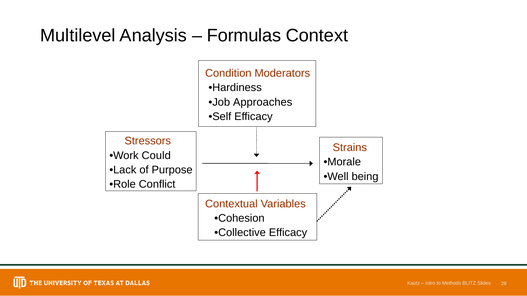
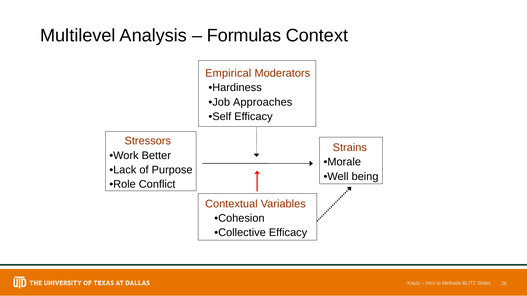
Condition: Condition -> Empirical
Could: Could -> Better
